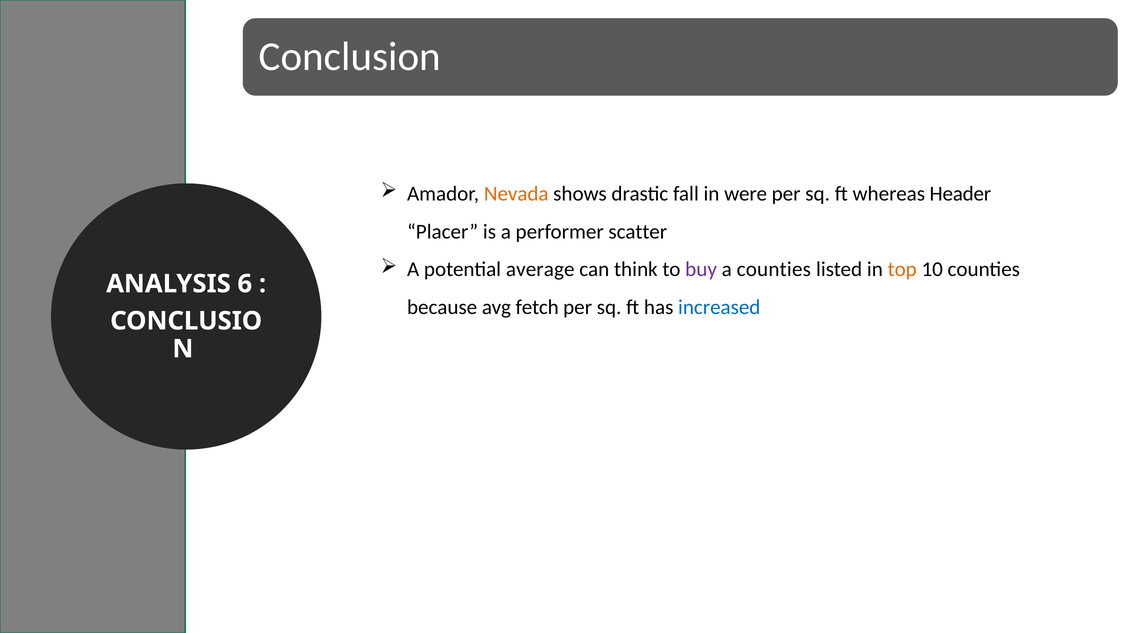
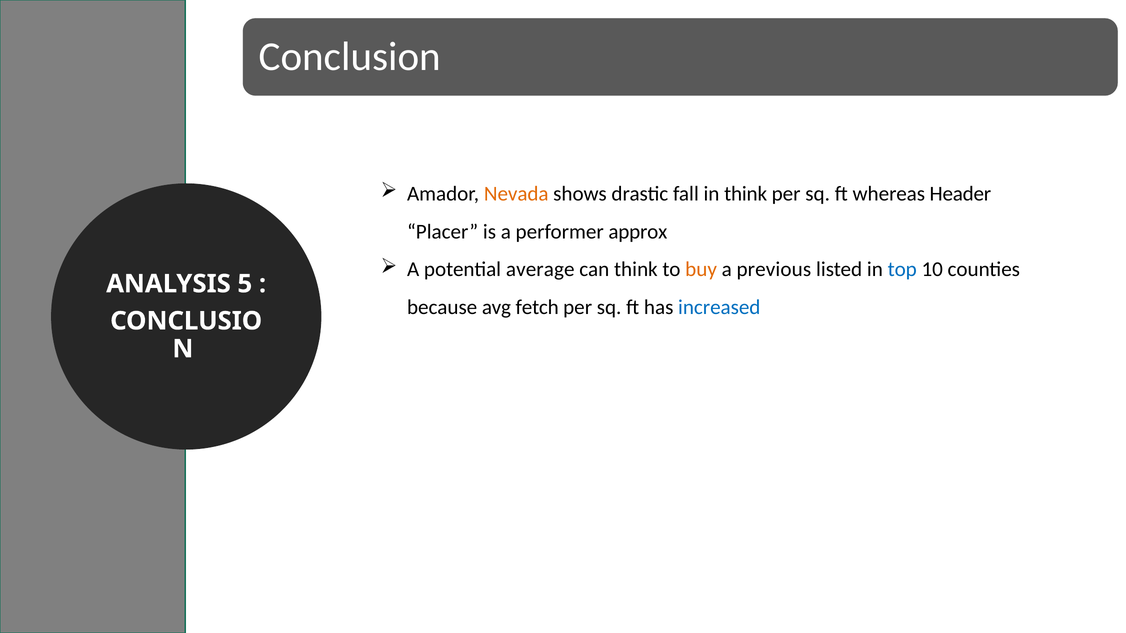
in were: were -> think
scatter: scatter -> approx
buy colour: purple -> orange
a counties: counties -> previous
top colour: orange -> blue
6: 6 -> 5
